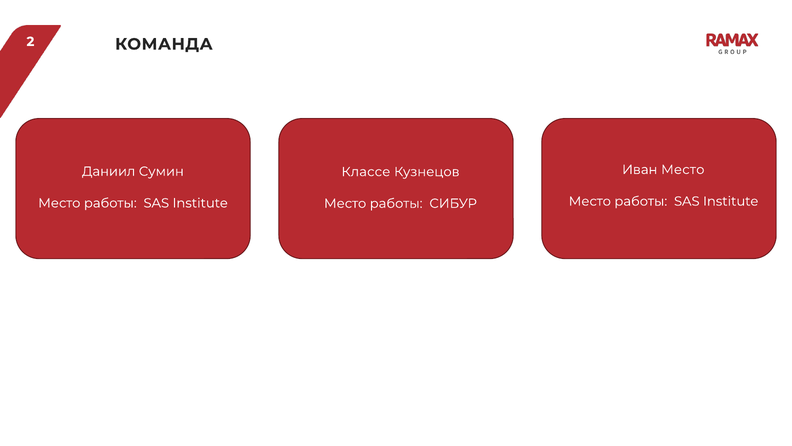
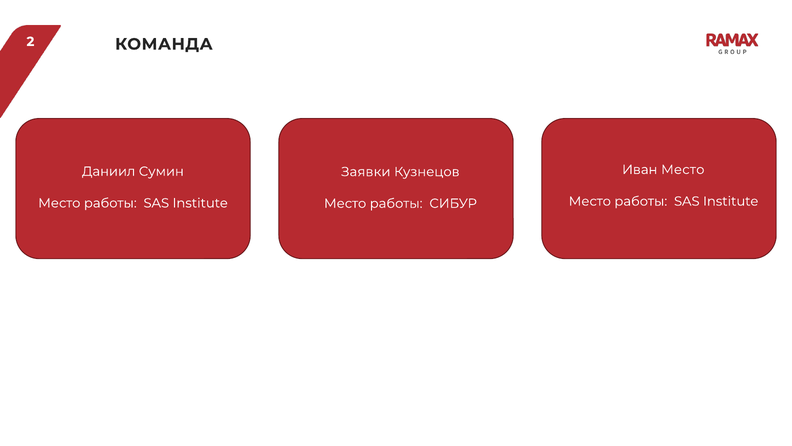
Классе: Классе -> Заявки
